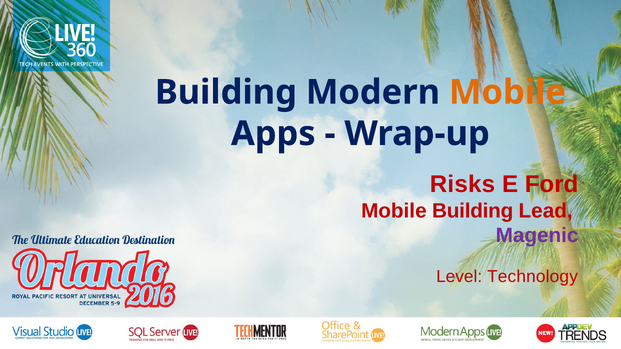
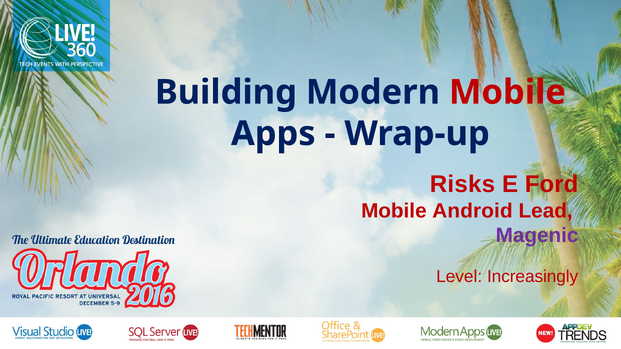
Mobile at (507, 92) colour: orange -> red
Mobile Building: Building -> Android
Technology: Technology -> Increasingly
